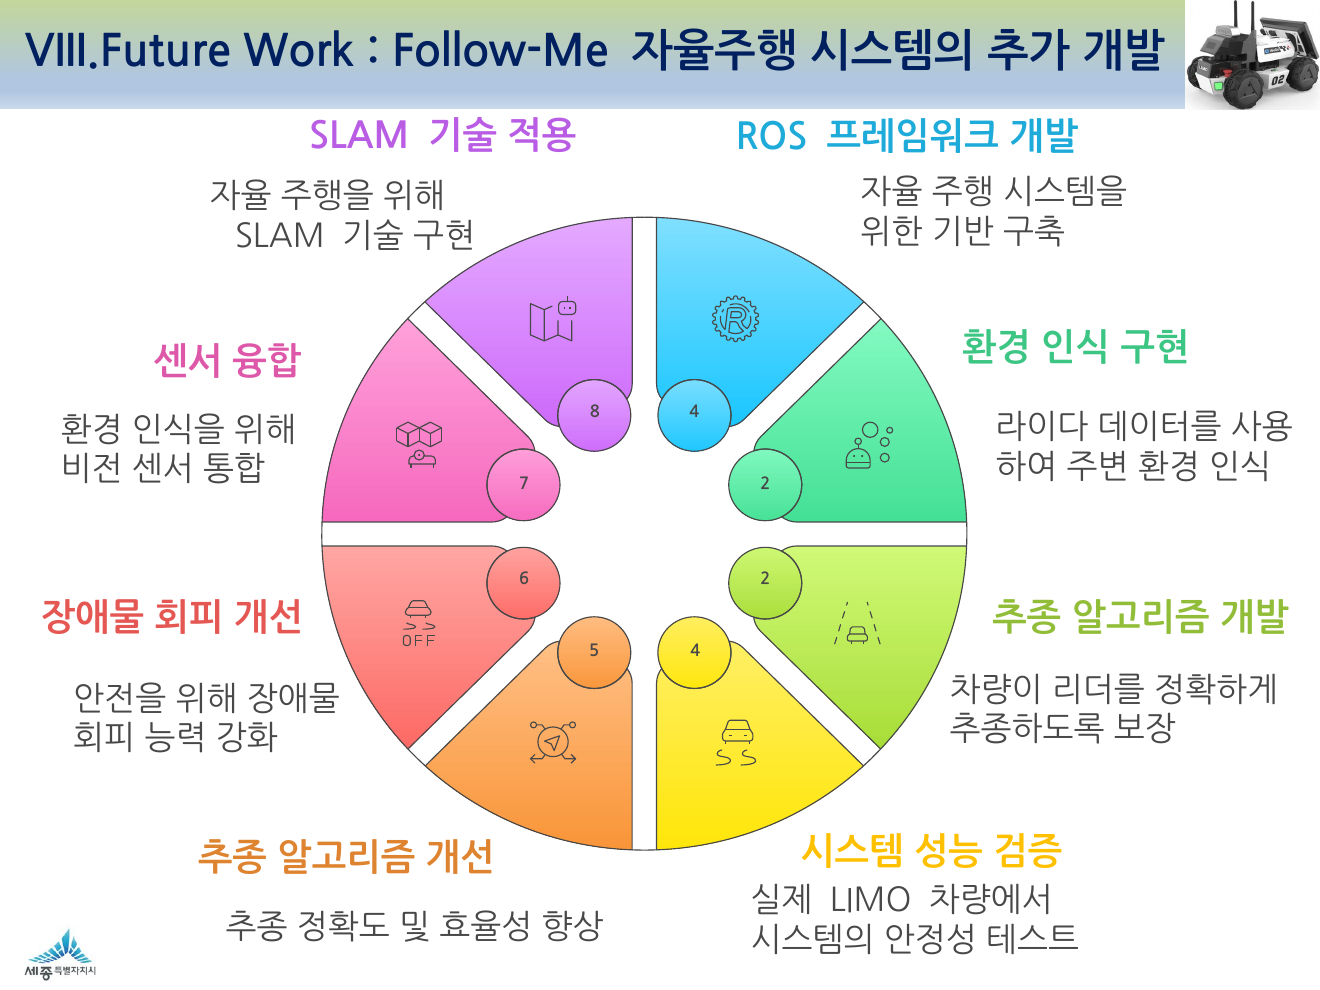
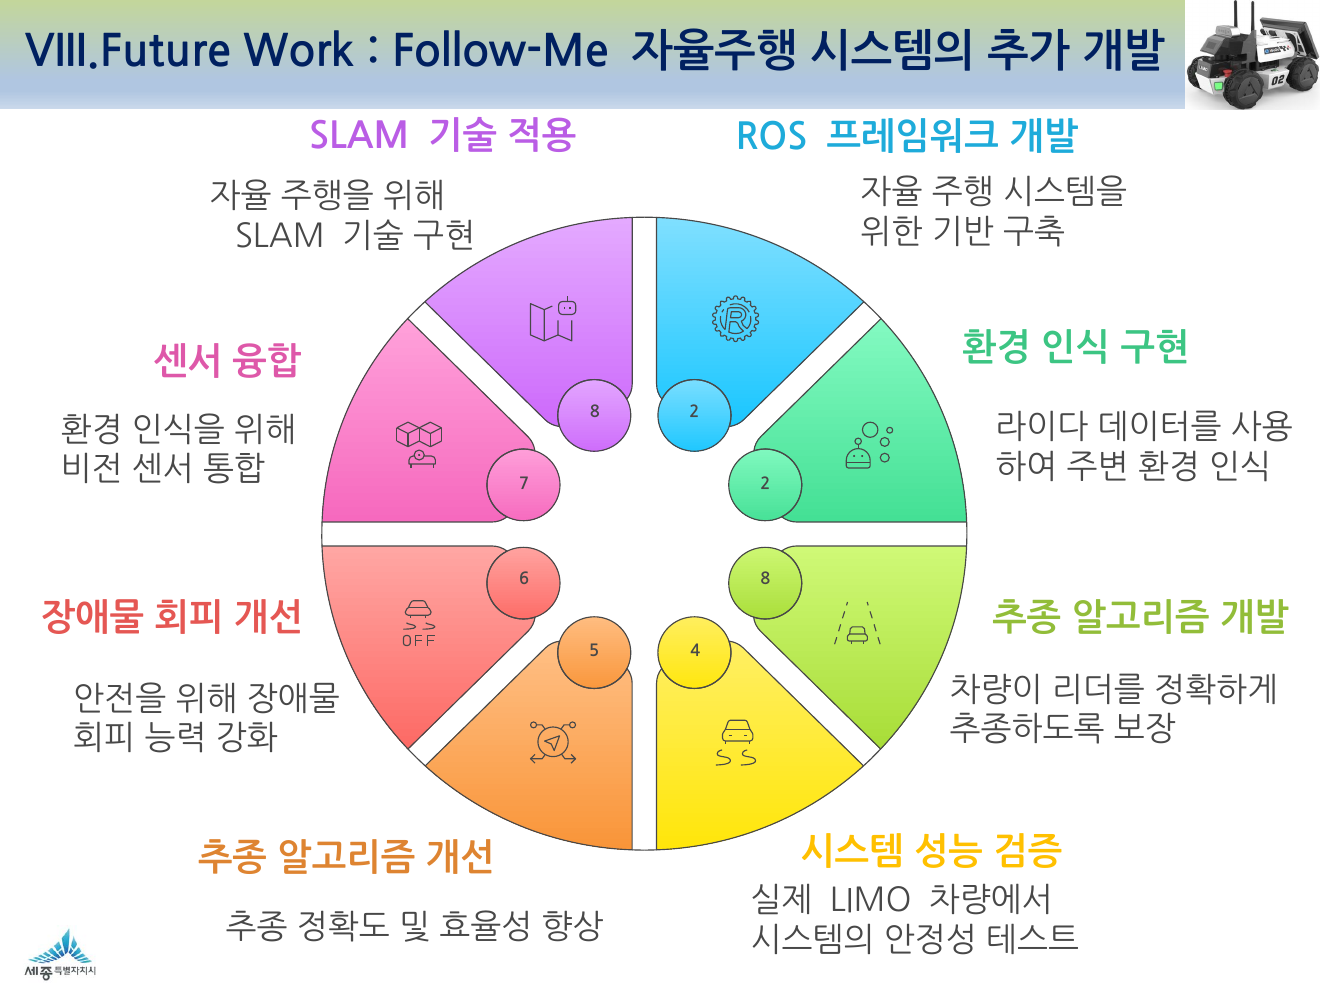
8 4: 4 -> 2
6 2: 2 -> 8
